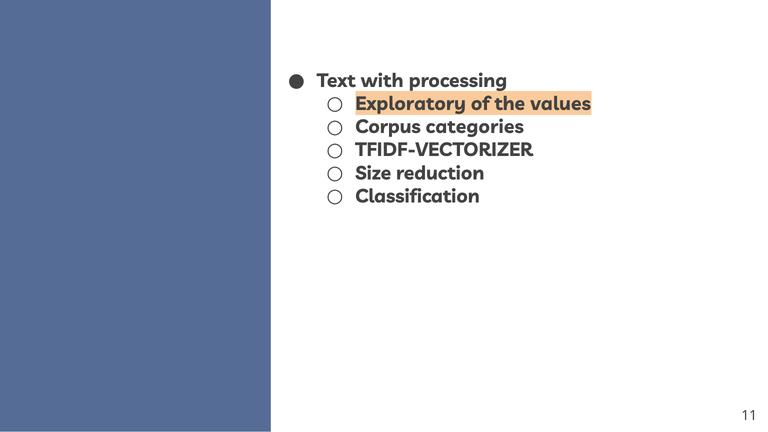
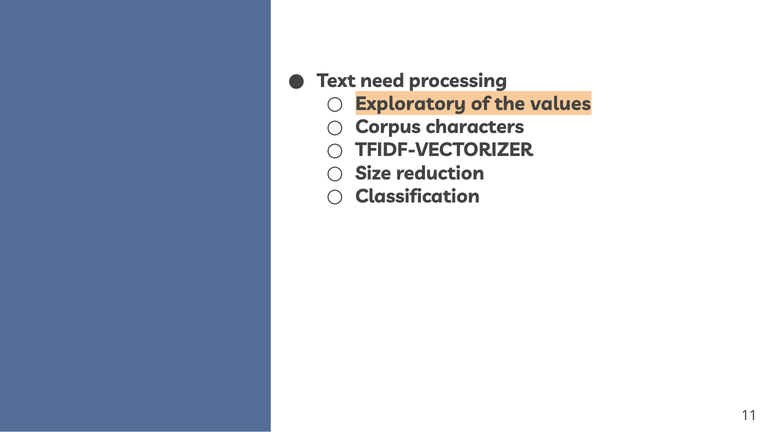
with: with -> need
categories: categories -> characters
